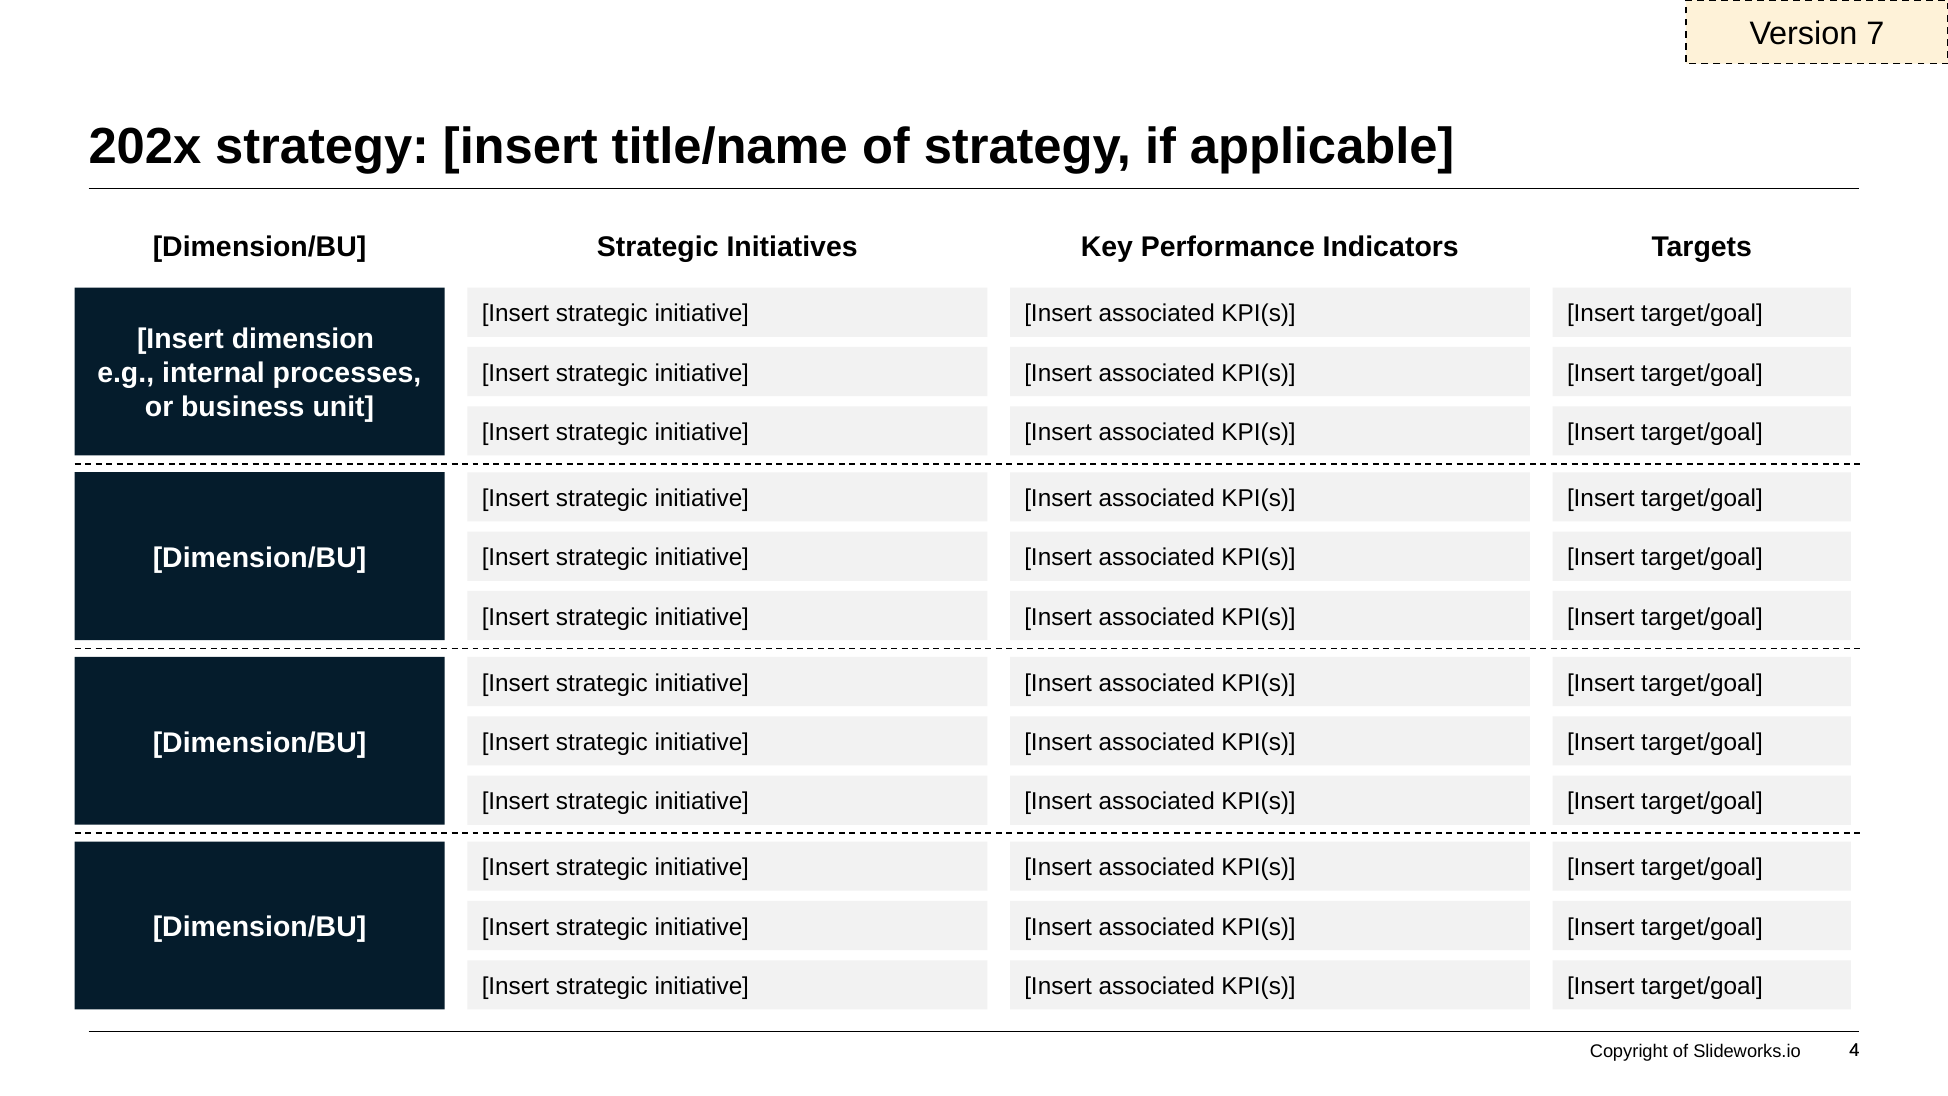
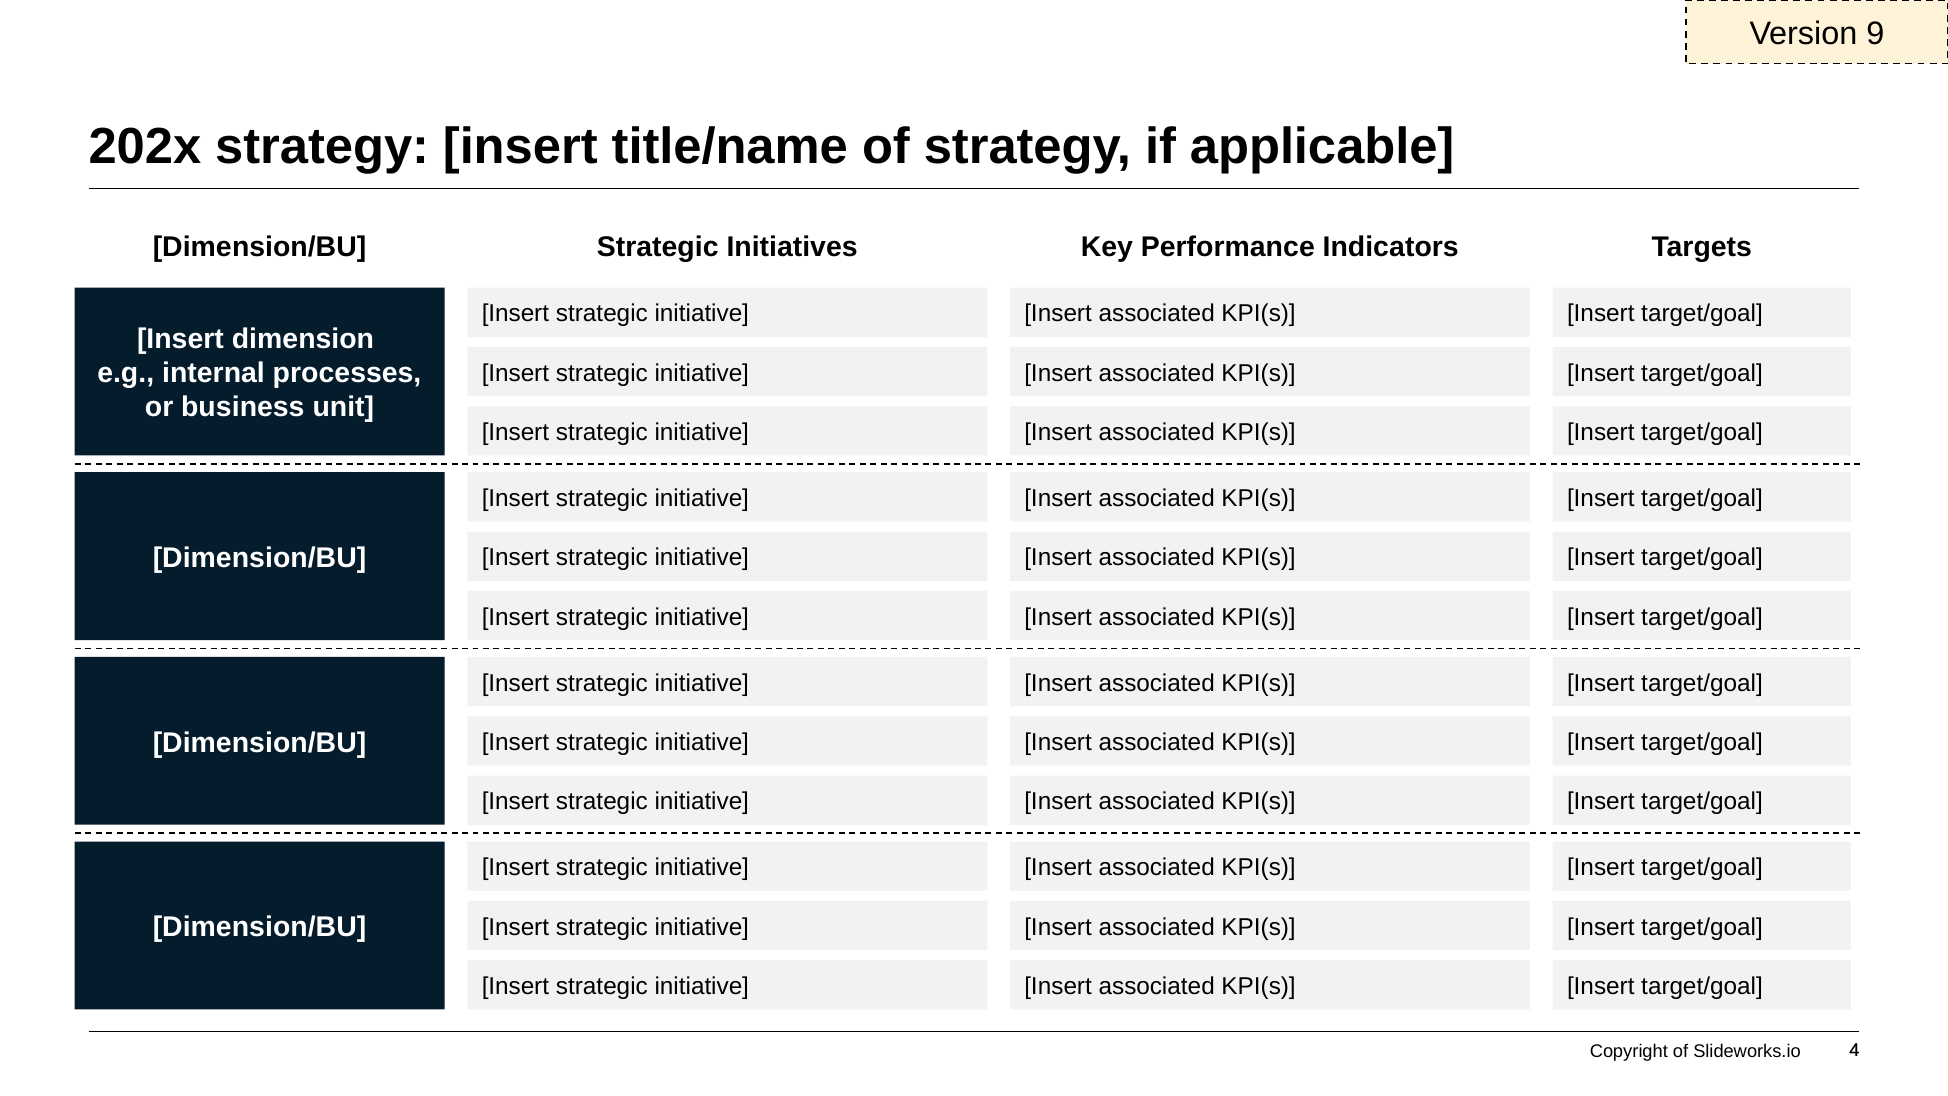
7: 7 -> 9
